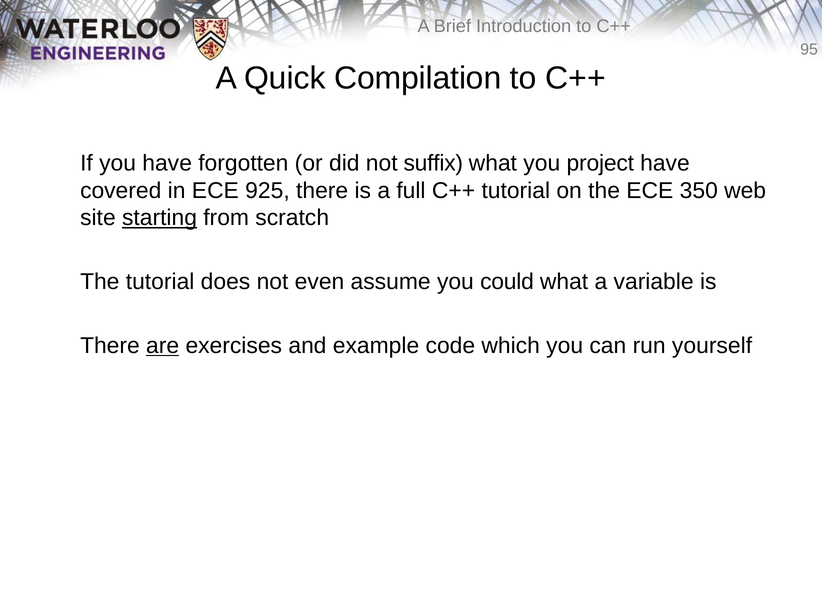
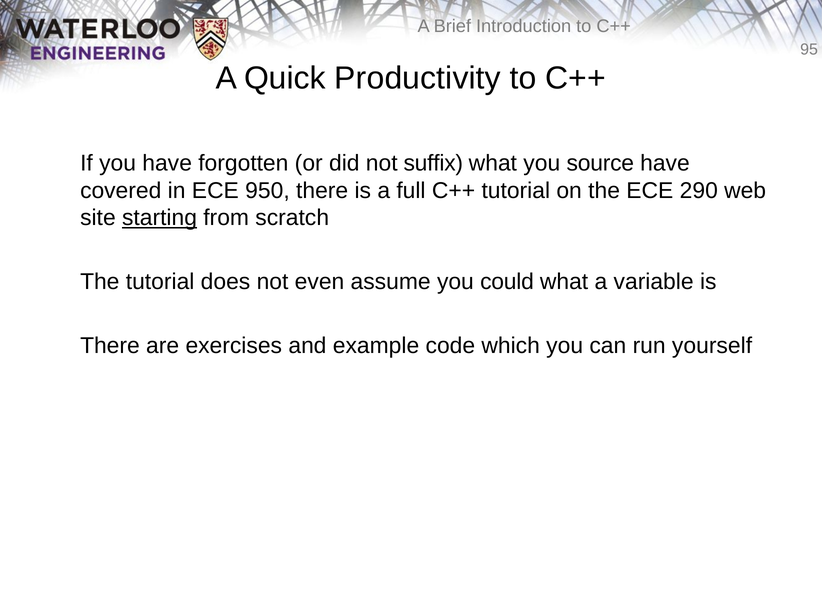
Compilation: Compilation -> Productivity
project: project -> source
925: 925 -> 950
350: 350 -> 290
are underline: present -> none
